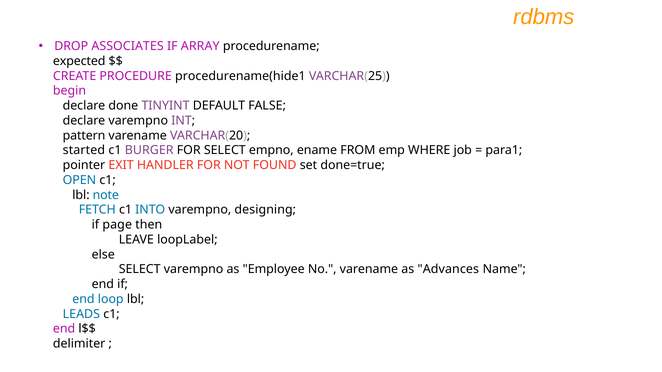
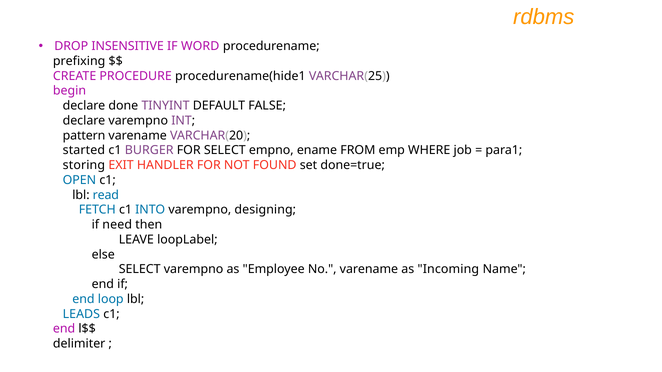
ASSOCIATES: ASSOCIATES -> INSENSITIVE
ARRAY: ARRAY -> WORD
expected: expected -> prefixing
pointer: pointer -> storing
note: note -> read
page: page -> need
Advances: Advances -> Incoming
